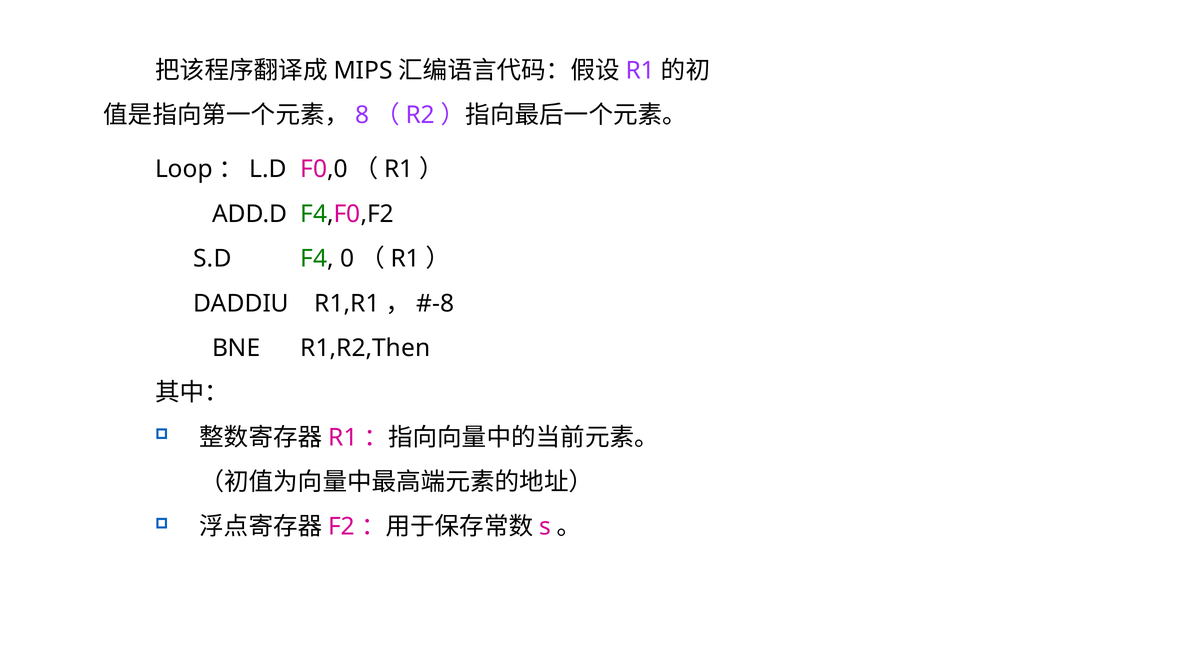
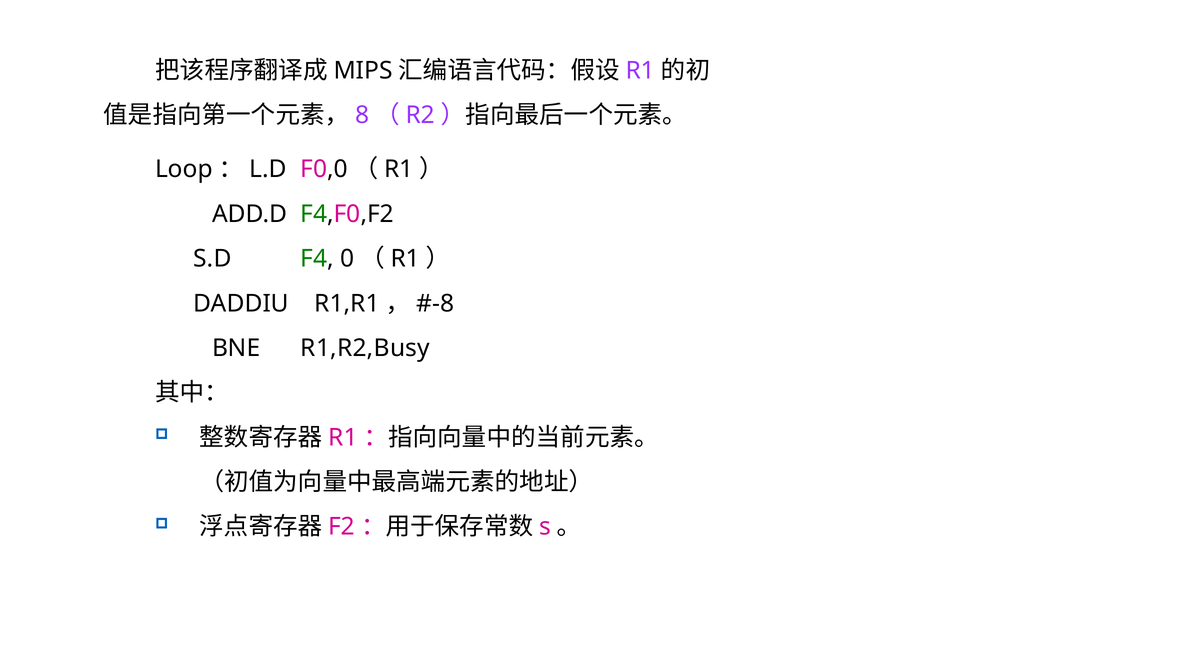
R1,R2,Then: R1,R2,Then -> R1,R2,Busy
